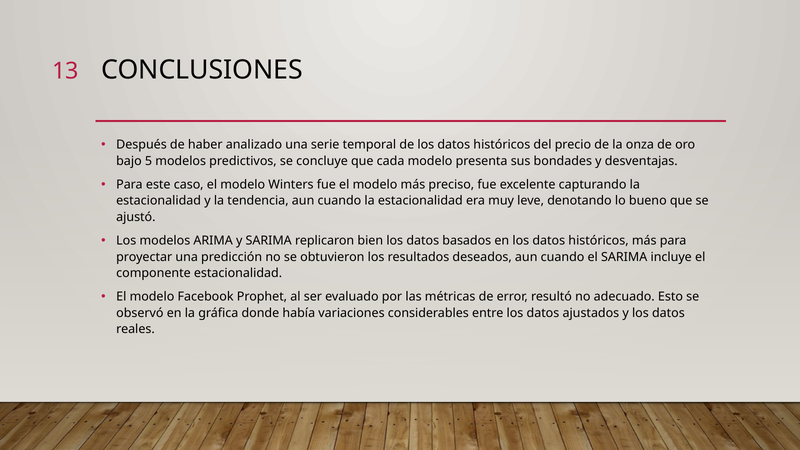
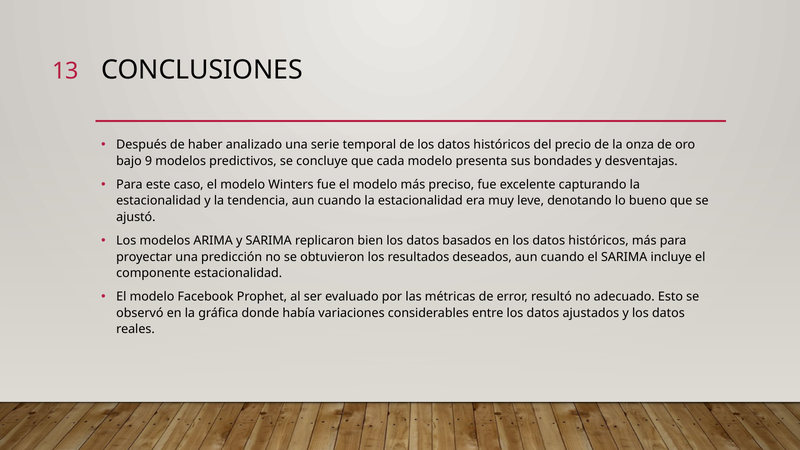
5: 5 -> 9
